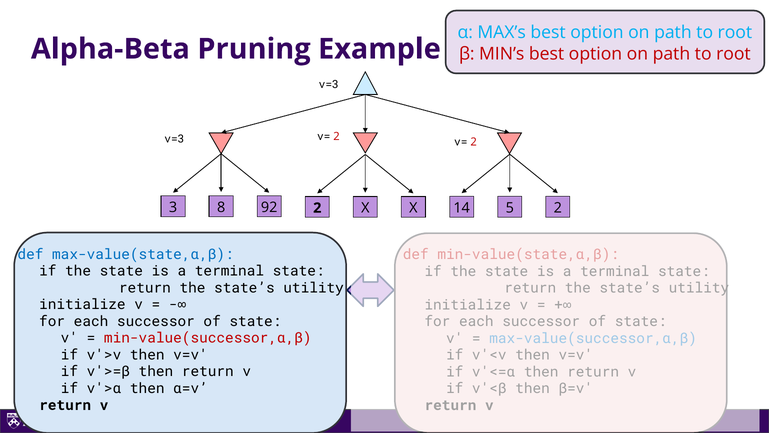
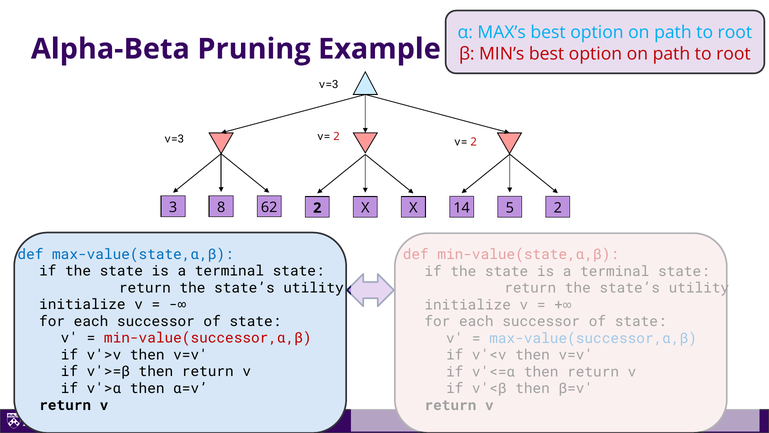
92: 92 -> 62
